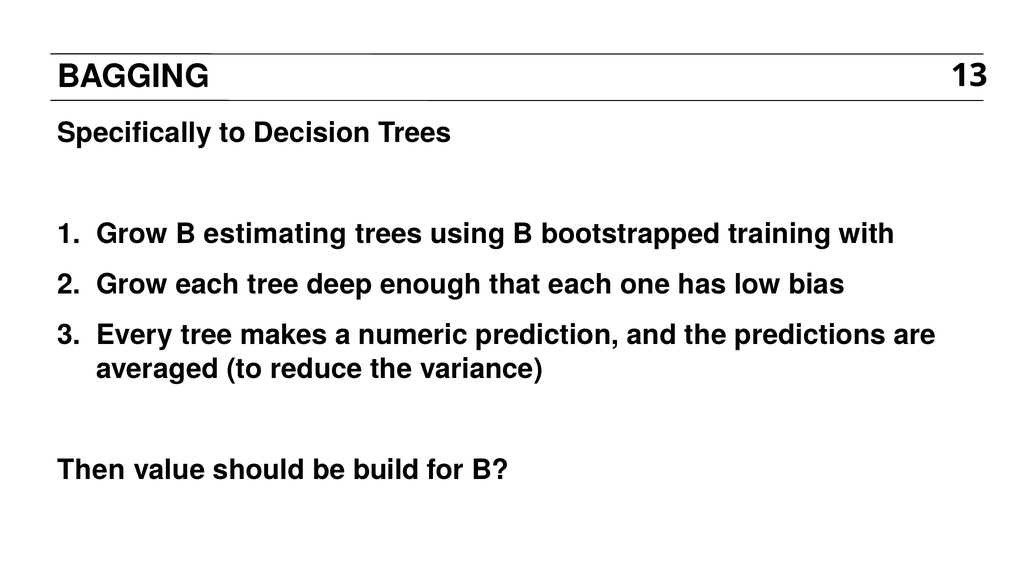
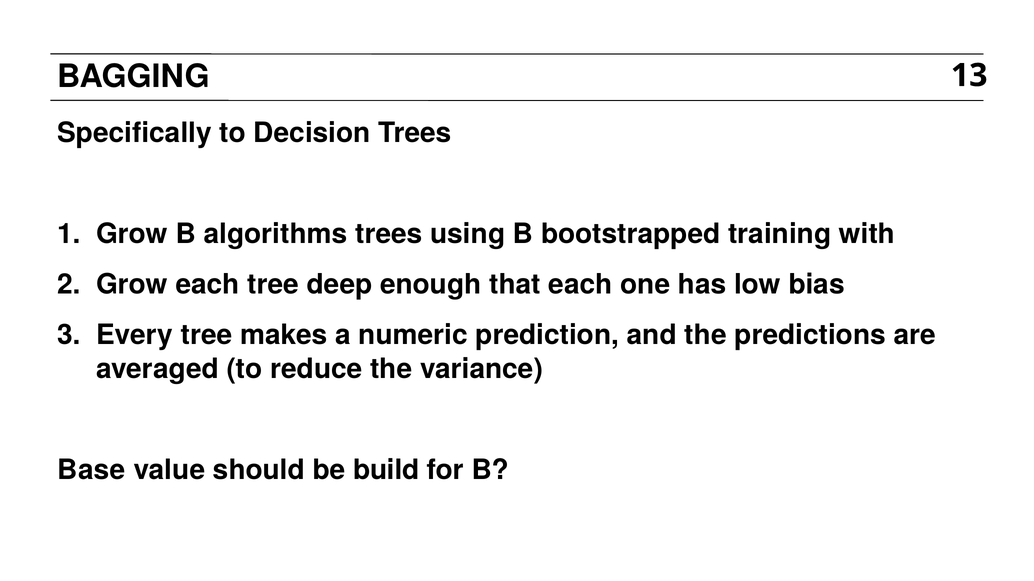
estimating: estimating -> algorithms
Then: Then -> Base
